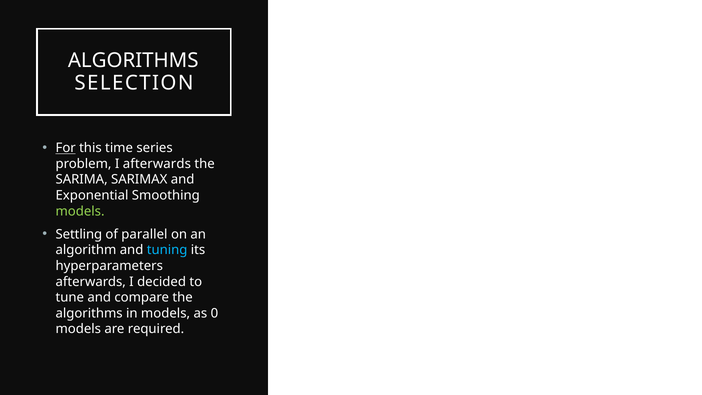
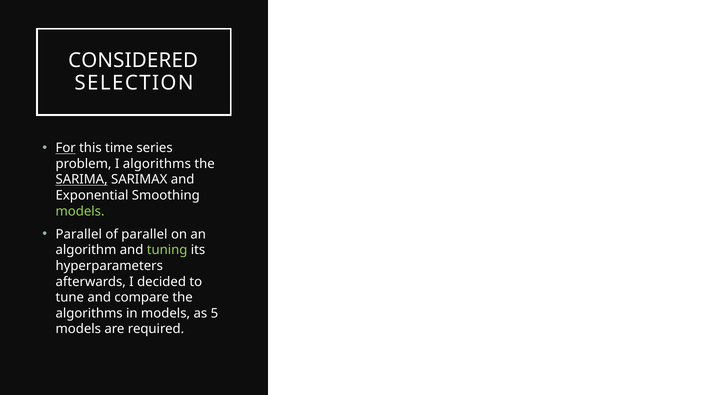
ALGORITHMS at (133, 61): ALGORITHMS -> CONSIDERED
I afterwards: afterwards -> algorithms
SARIMA underline: none -> present
Settling at (79, 234): Settling -> Parallel
tuning colour: light blue -> light green
0: 0 -> 5
